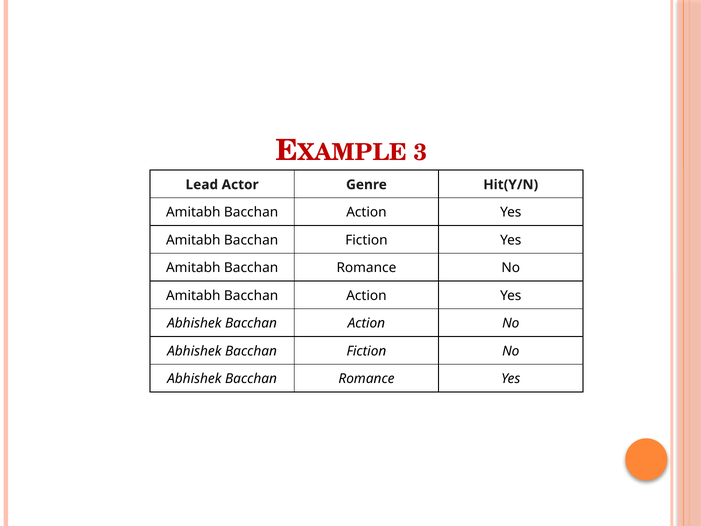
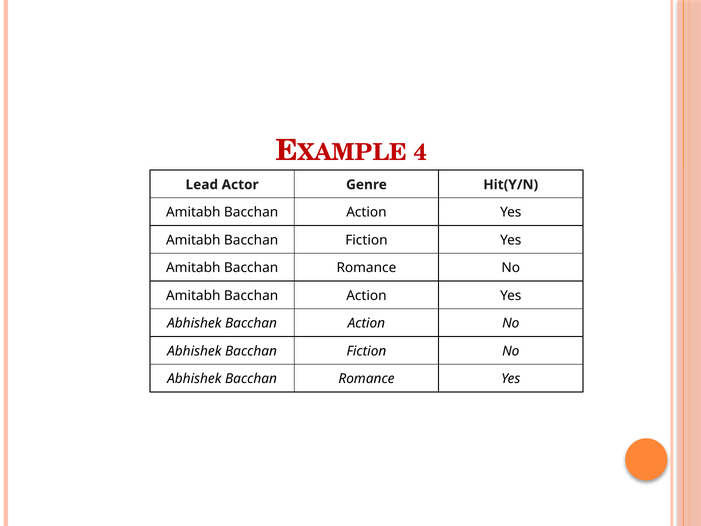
3: 3 -> 4
